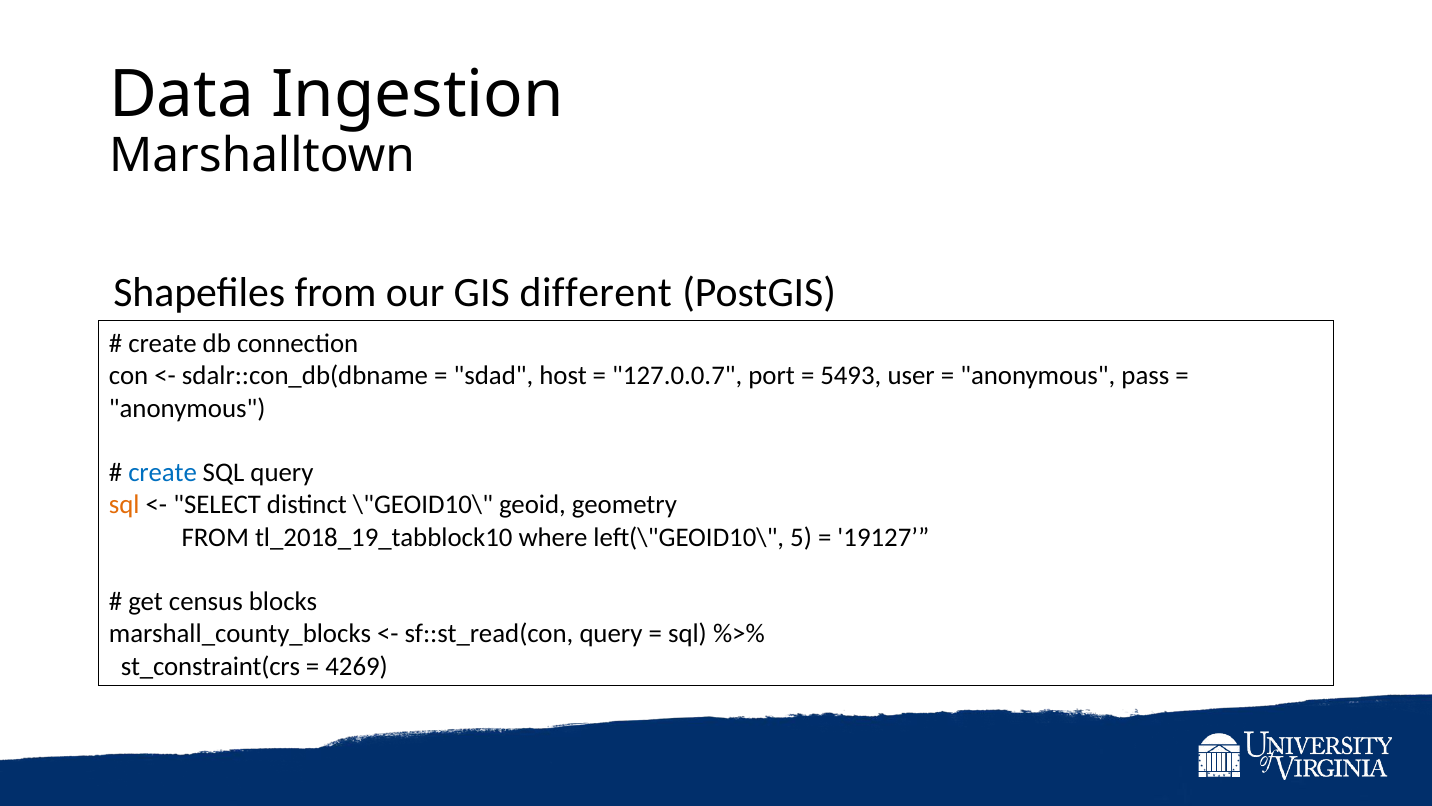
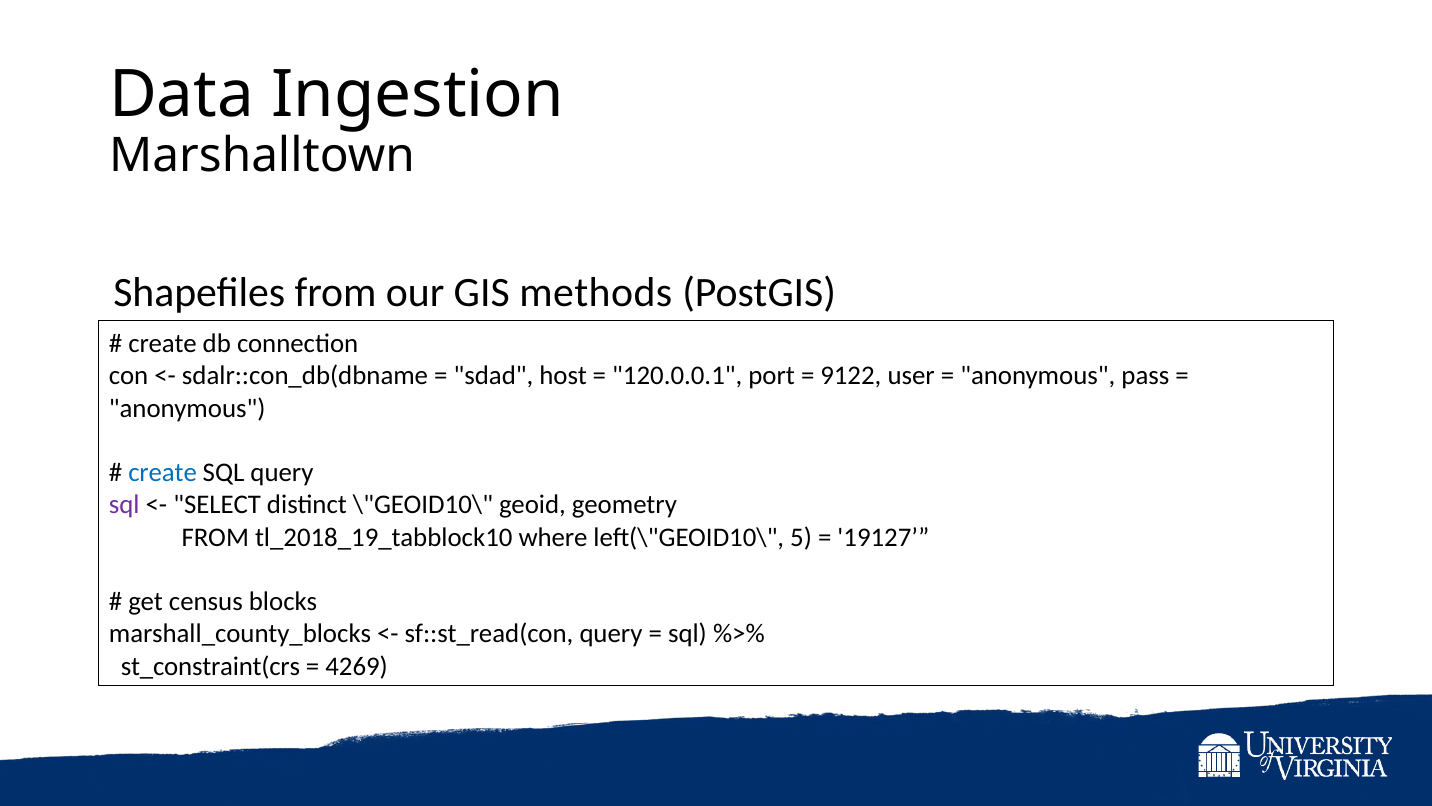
different: different -> methods
127.0.0.7: 127.0.0.7 -> 120.0.0.1
5493: 5493 -> 9122
sql at (124, 505) colour: orange -> purple
